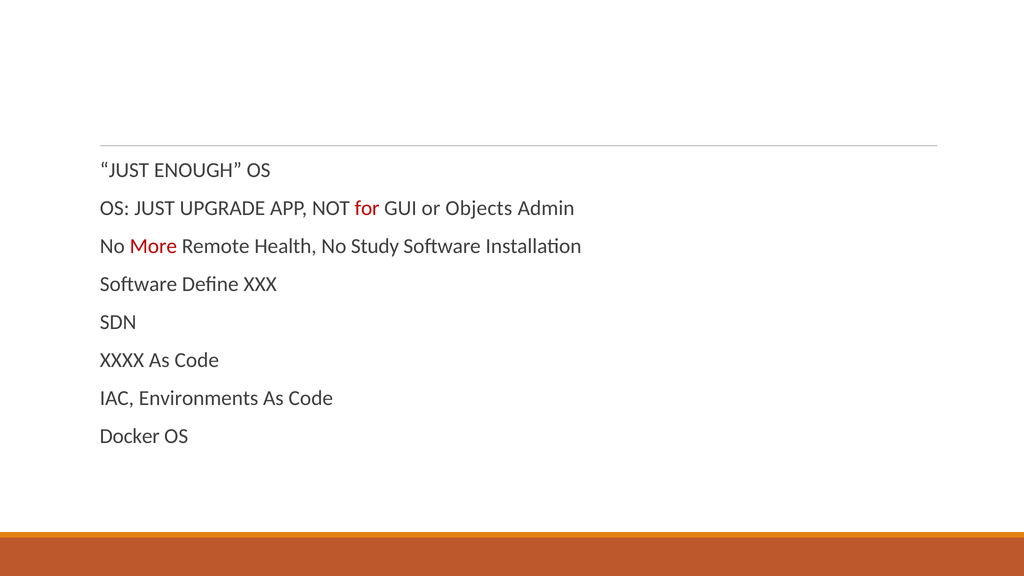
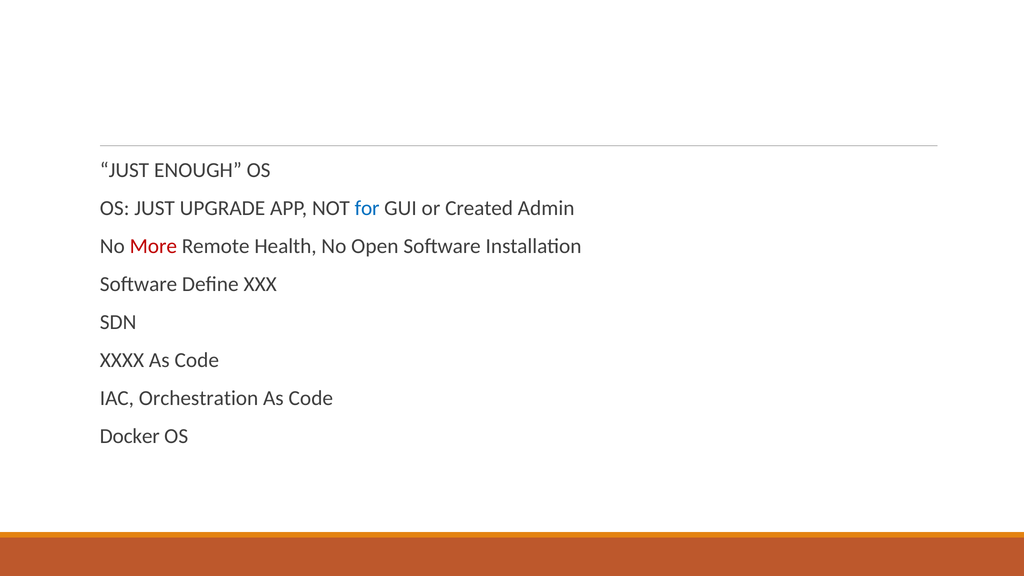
for colour: red -> blue
Objects: Objects -> Created
Study: Study -> Open
Environments: Environments -> Orchestration
